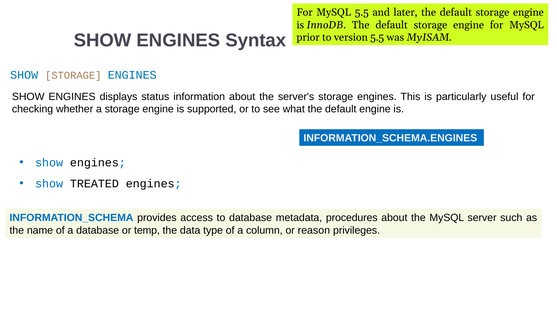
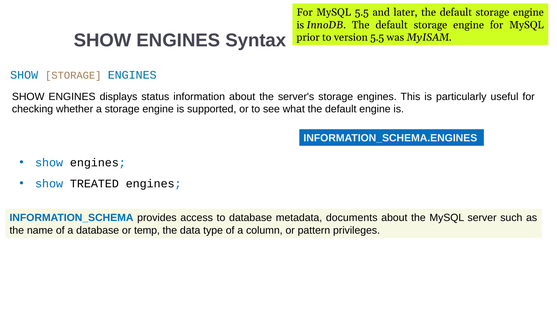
procedures: procedures -> documents
reason: reason -> pattern
